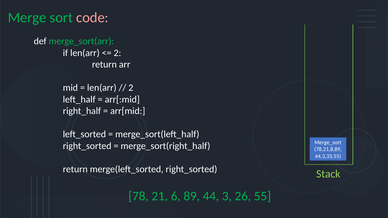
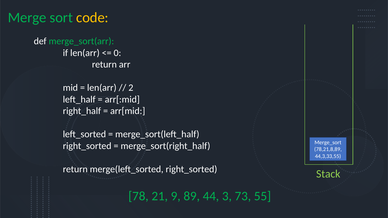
code colour: pink -> yellow
2 at (117, 53): 2 -> 0
6: 6 -> 9
26: 26 -> 73
